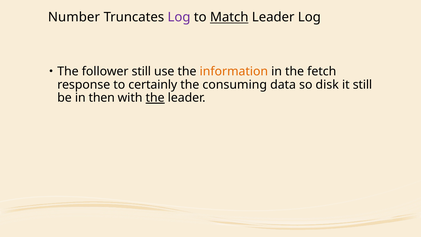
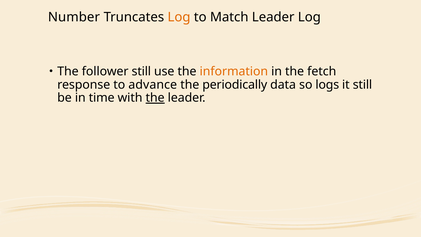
Log at (179, 17) colour: purple -> orange
Match underline: present -> none
certainly: certainly -> advance
consuming: consuming -> periodically
disk: disk -> logs
then: then -> time
